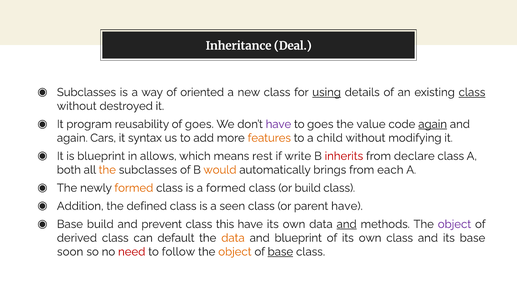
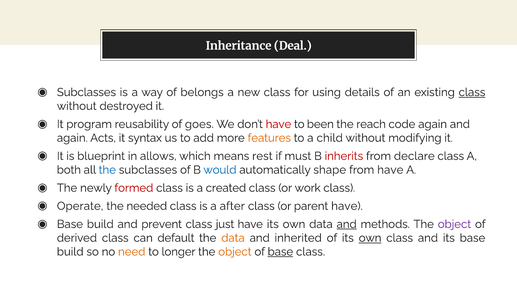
oriented: oriented -> belongs
using underline: present -> none
have at (278, 124) colour: purple -> red
to goes: goes -> been
value: value -> reach
again at (433, 124) underline: present -> none
Cars: Cars -> Acts
write: write -> must
the at (107, 170) colour: orange -> blue
would colour: orange -> blue
brings: brings -> shape
from each: each -> have
formed at (134, 188) colour: orange -> red
a formed: formed -> created
or build: build -> work
Addition: Addition -> Operate
defined: defined -> needed
seen: seen -> after
this: this -> just
and blueprint: blueprint -> inherited
own at (370, 238) underline: none -> present
soon at (70, 252): soon -> build
need colour: red -> orange
follow: follow -> longer
